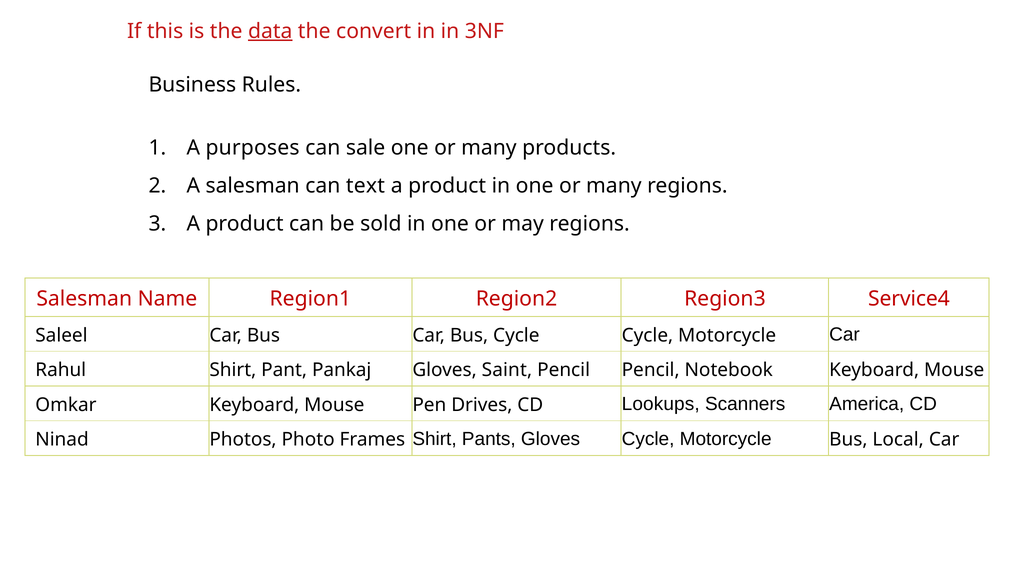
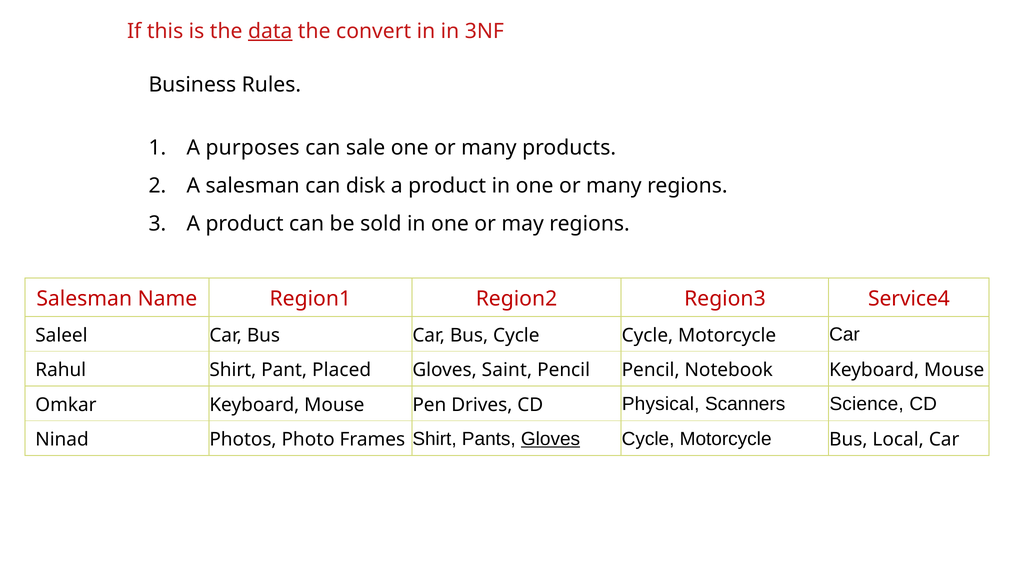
text: text -> disk
Pankaj: Pankaj -> Placed
Lookups: Lookups -> Physical
America: America -> Science
Gloves at (551, 439) underline: none -> present
